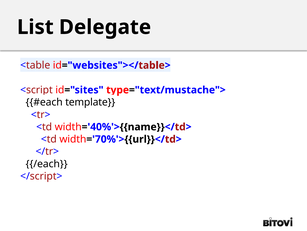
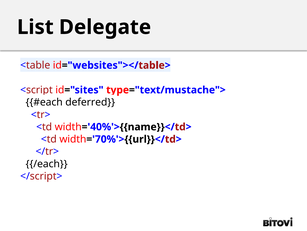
template: template -> deferred
